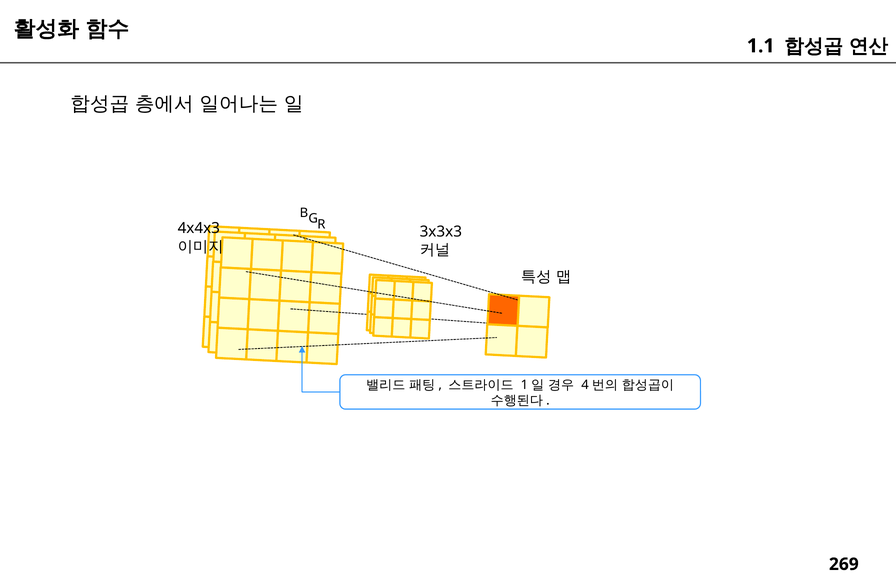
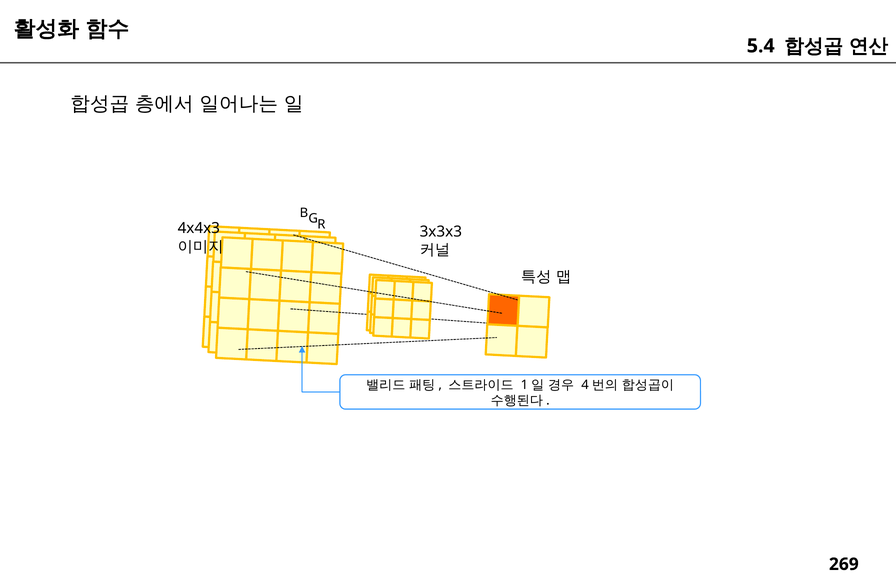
1.1: 1.1 -> 5.4
